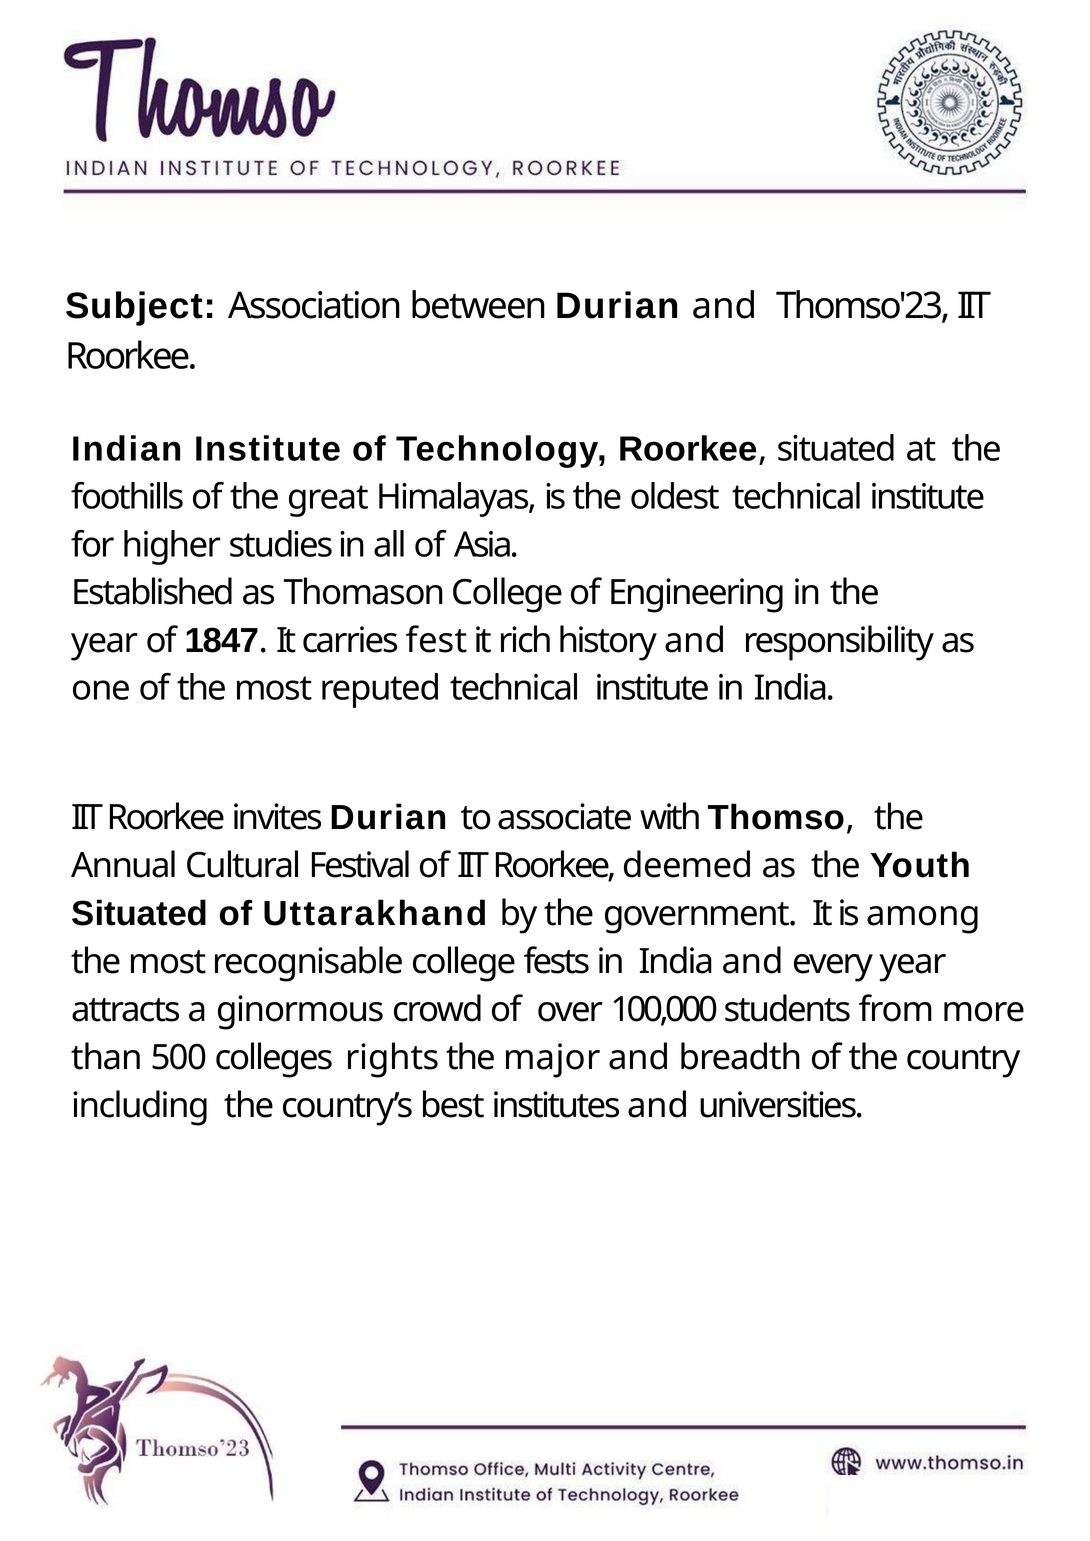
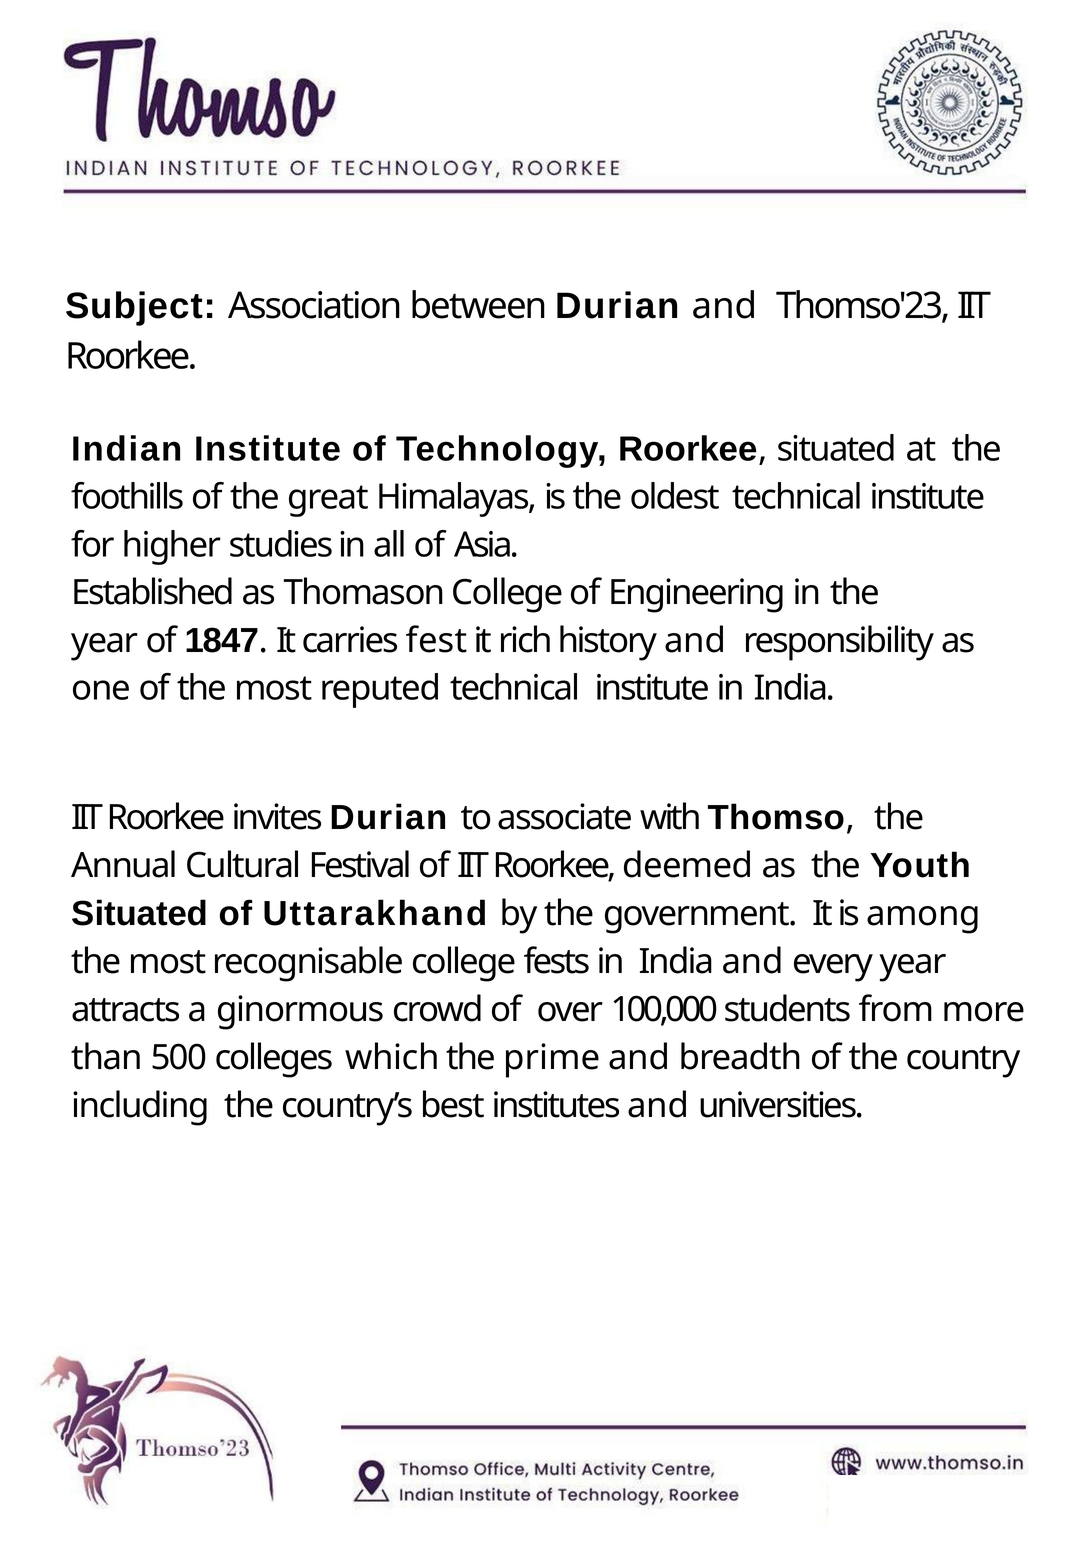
rights: rights -> which
major: major -> prime
